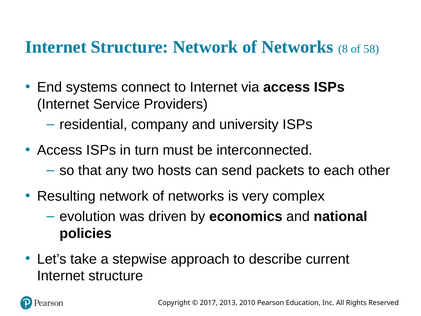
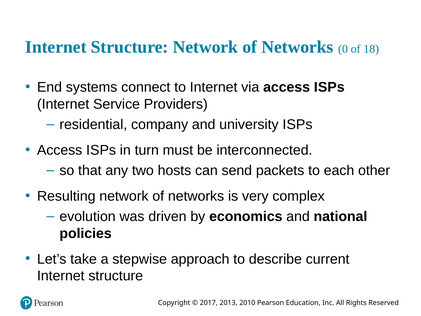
8: 8 -> 0
58: 58 -> 18
